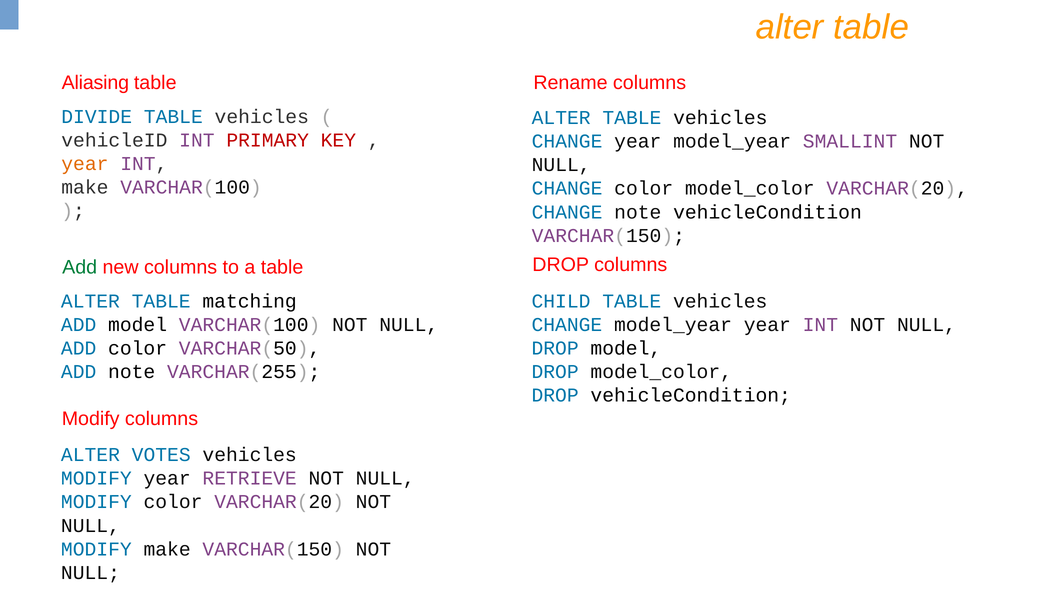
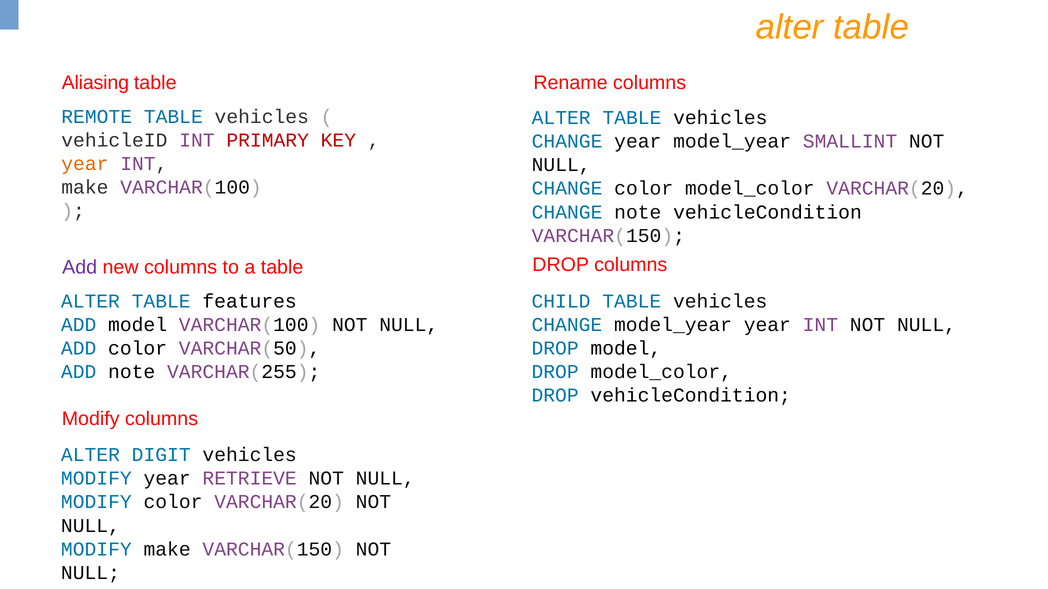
DIVIDE: DIVIDE -> REMOTE
Add at (80, 267) colour: green -> purple
matching: matching -> features
VOTES: VOTES -> DIGIT
